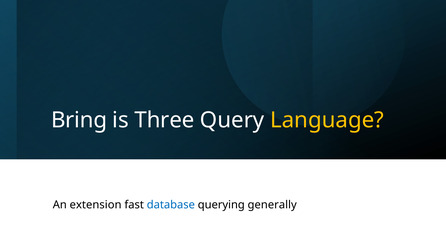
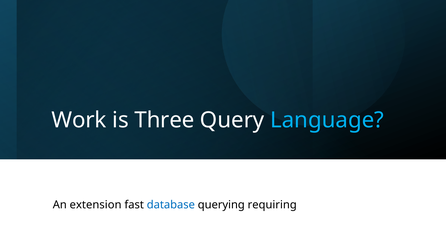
Bring: Bring -> Work
Language colour: yellow -> light blue
generally: generally -> requiring
